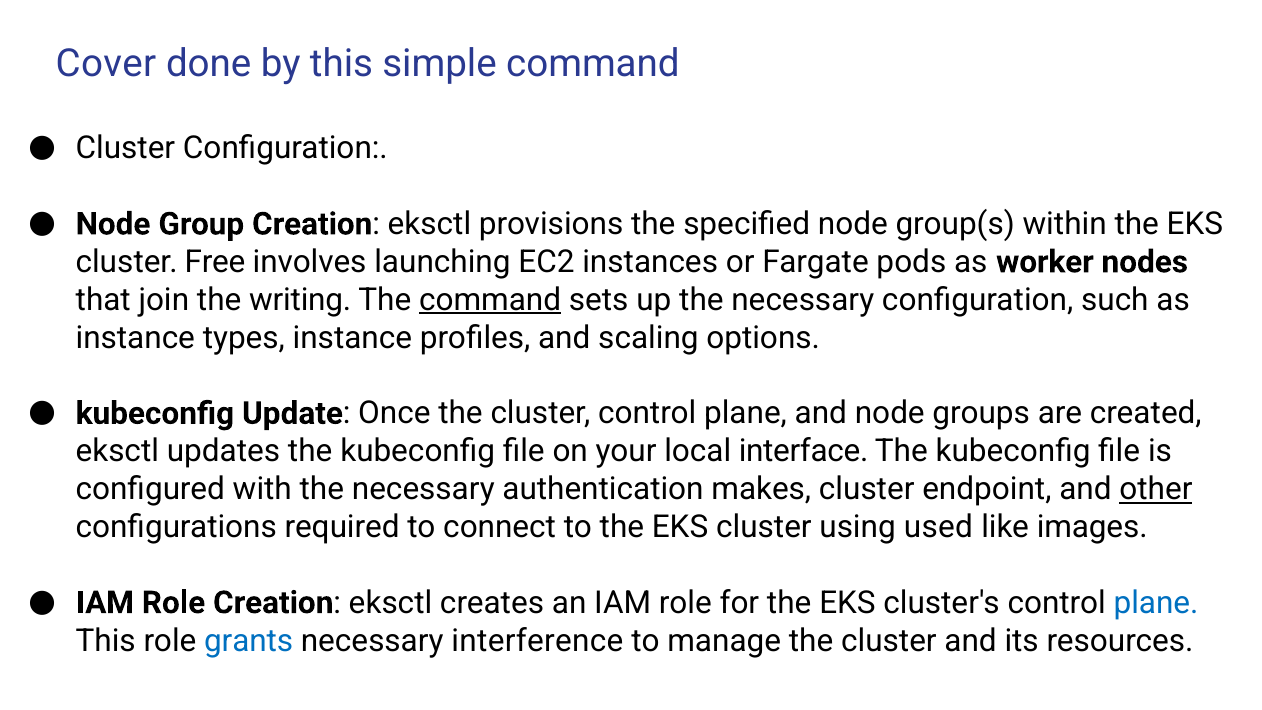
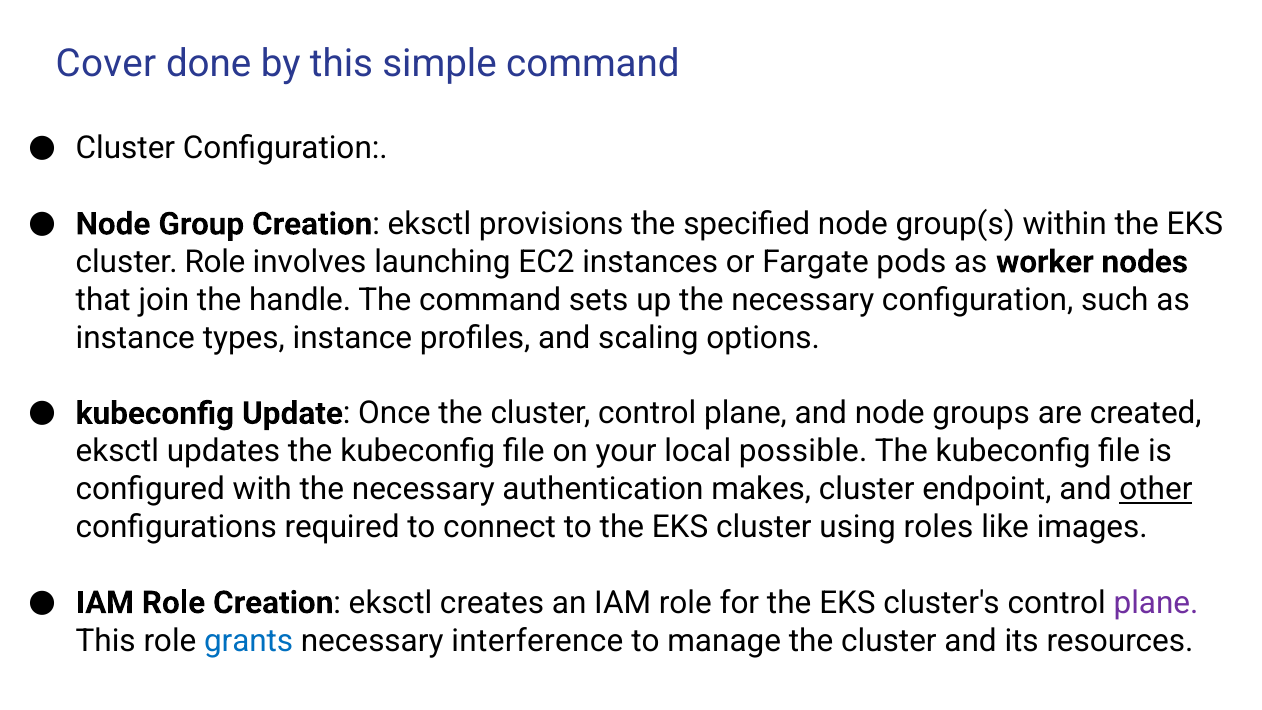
cluster Free: Free -> Role
writing: writing -> handle
command at (490, 300) underline: present -> none
interface: interface -> possible
used: used -> roles
plane at (1156, 603) colour: blue -> purple
